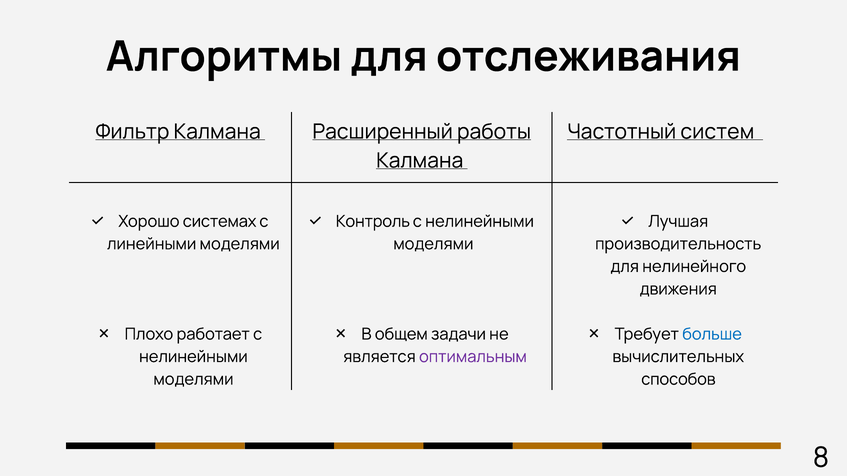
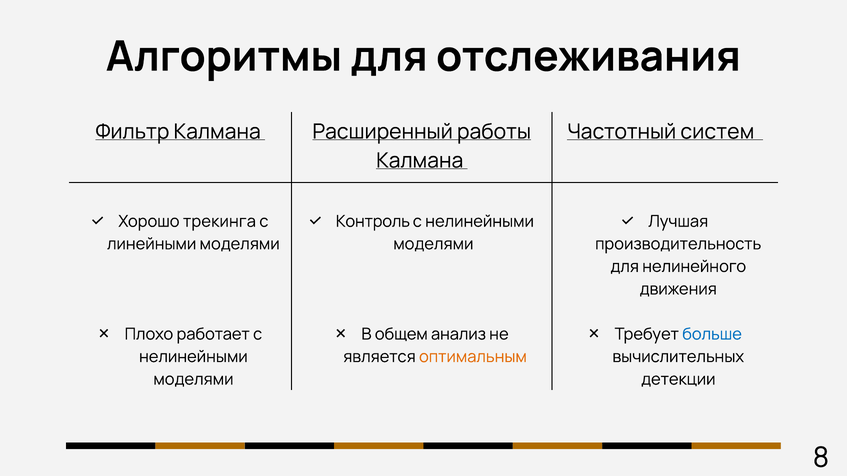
системах: системах -> трекинга
задачи: задачи -> анализ
оптимальным colour: purple -> orange
способов: способов -> детекции
